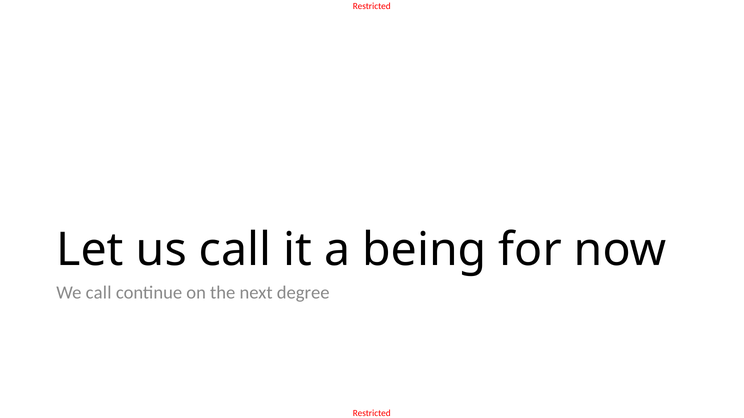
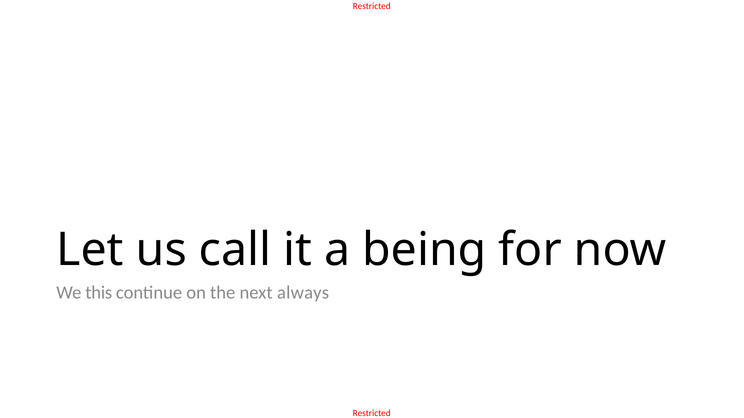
We call: call -> this
degree: degree -> always
